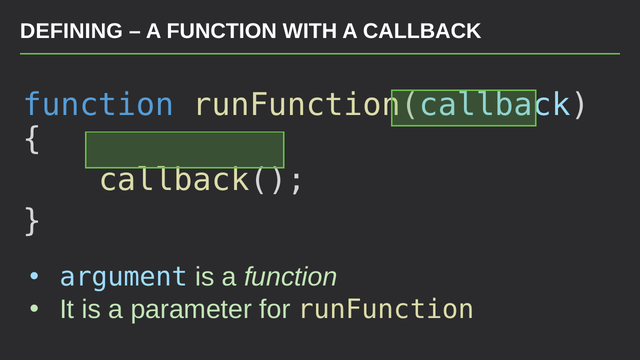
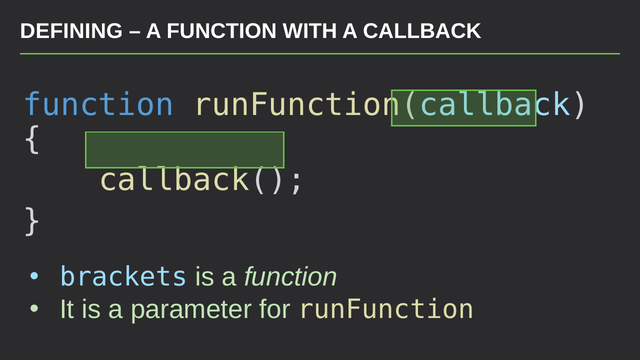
argument: argument -> brackets
